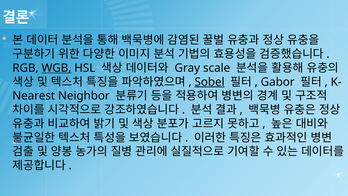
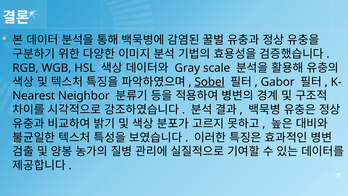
WGB underline: present -> none
